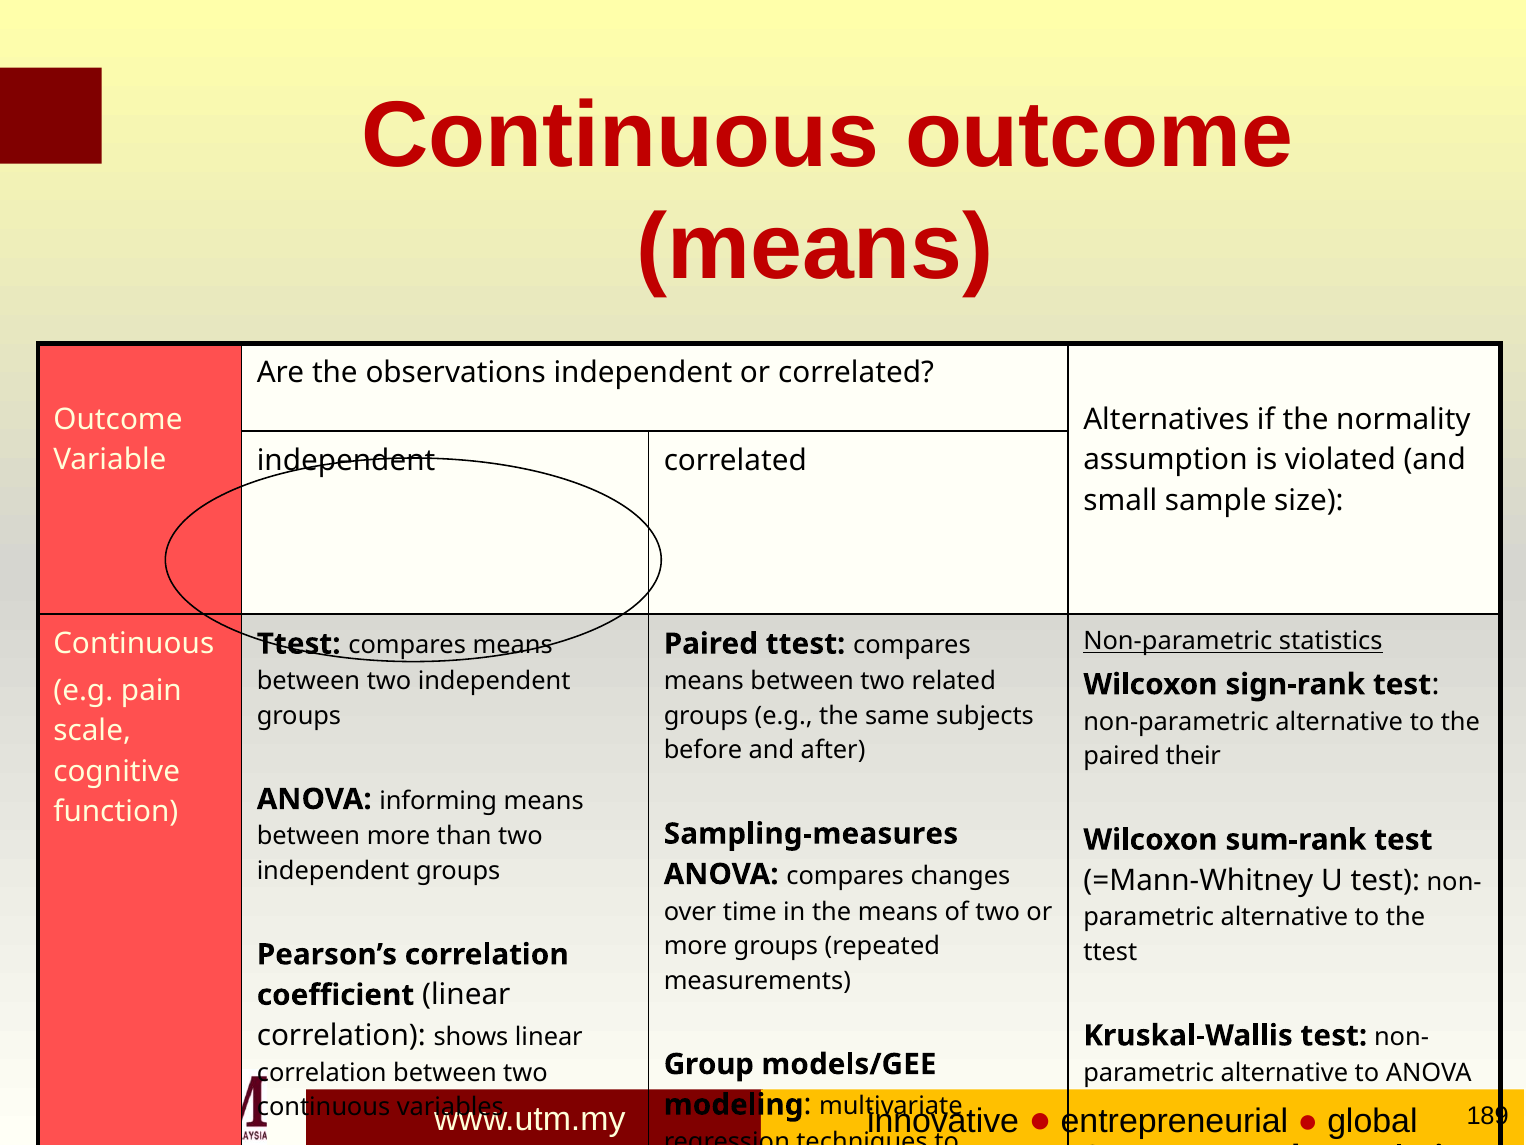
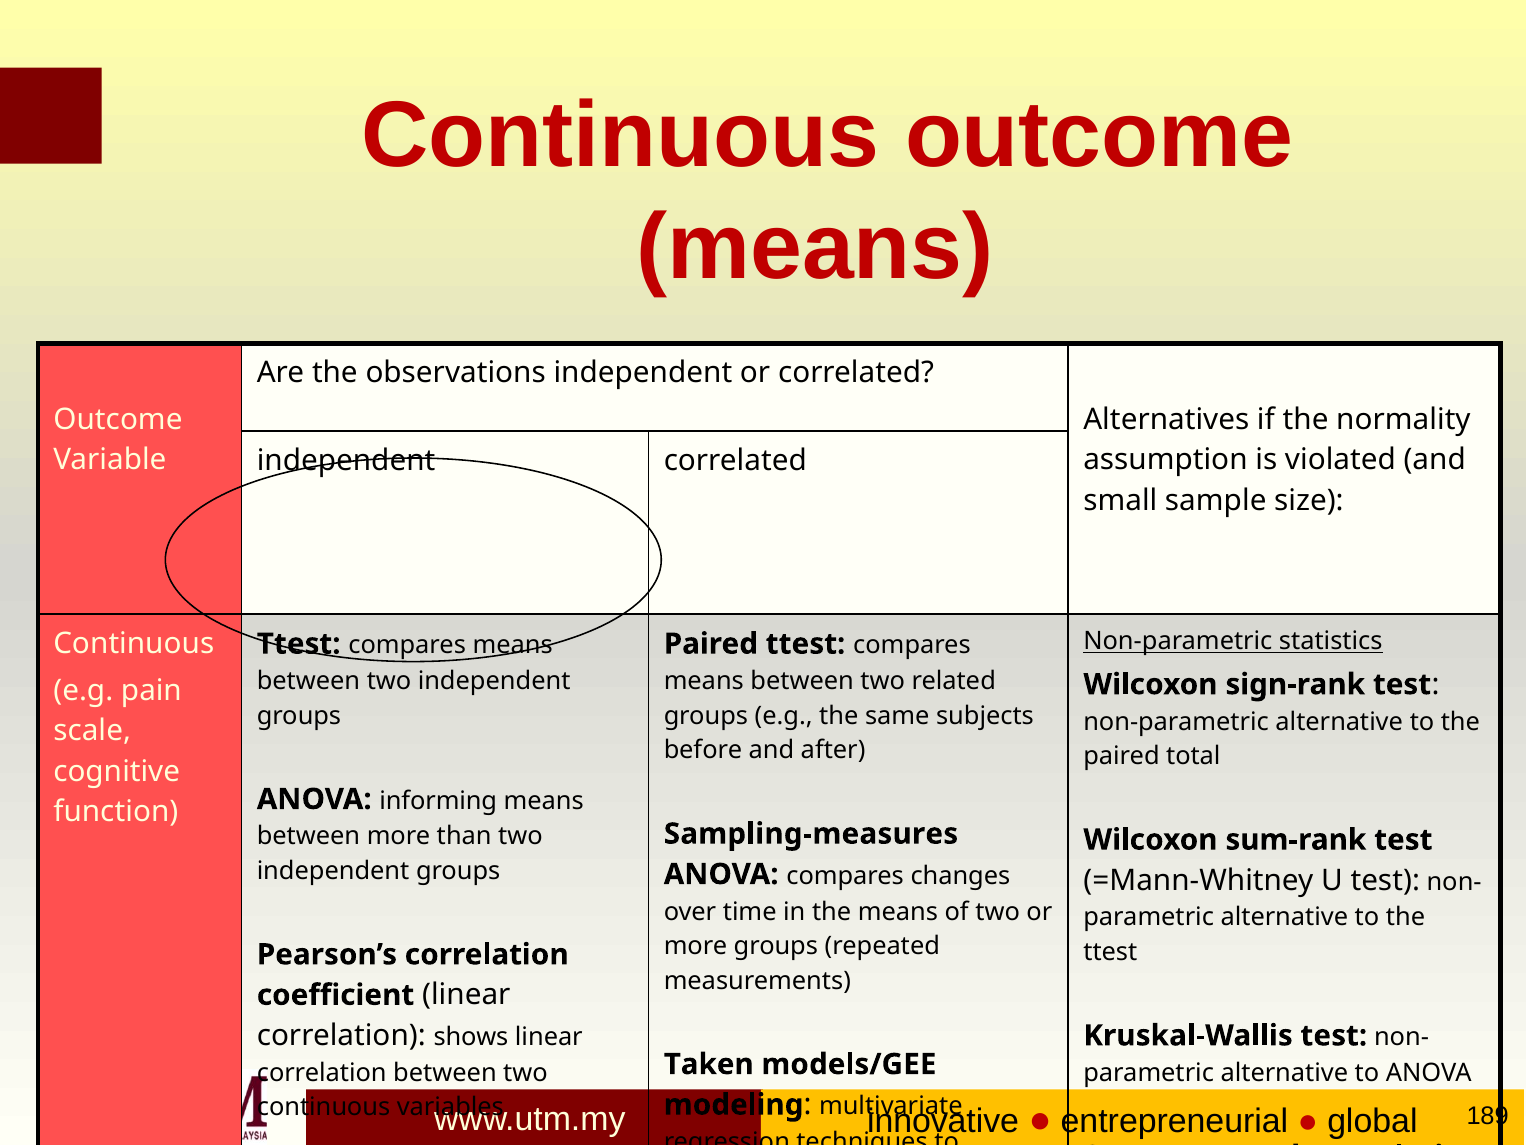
their: their -> total
Group: Group -> Taken
